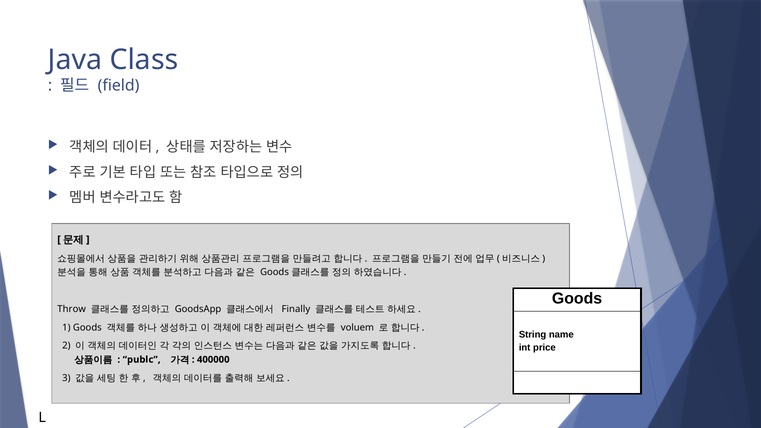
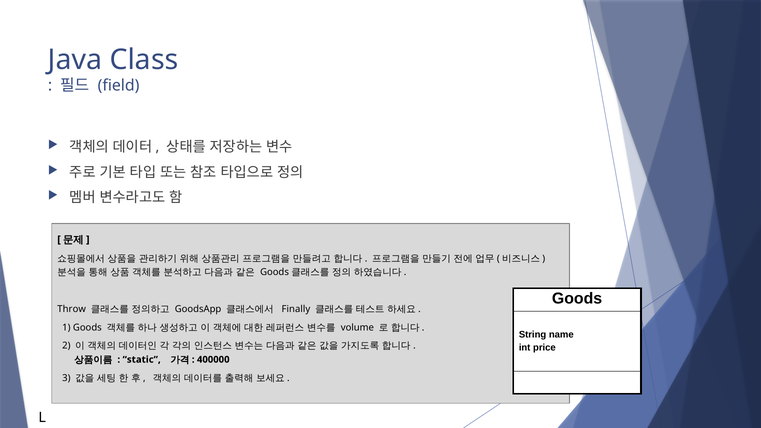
voluem: voluem -> volume
publc: publc -> static
